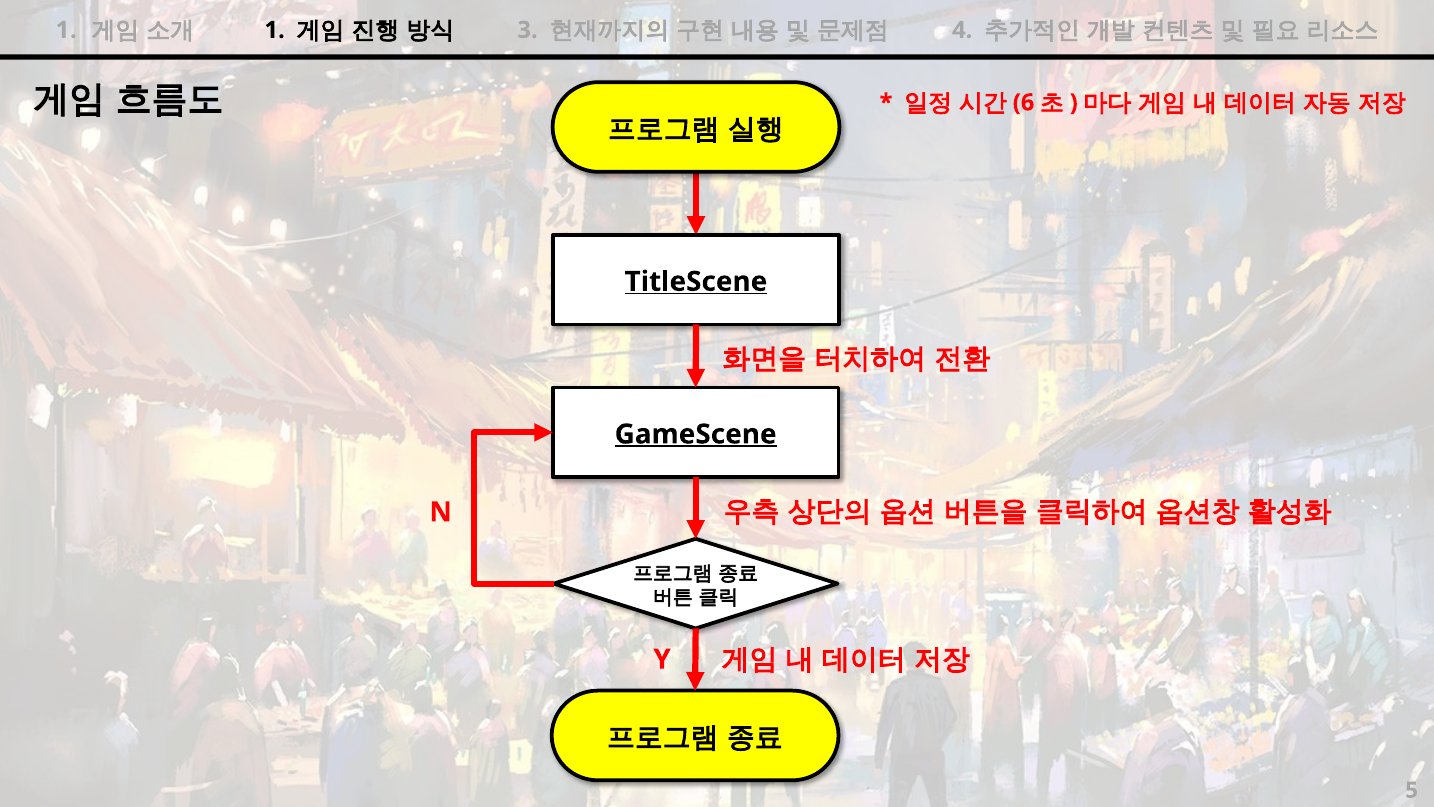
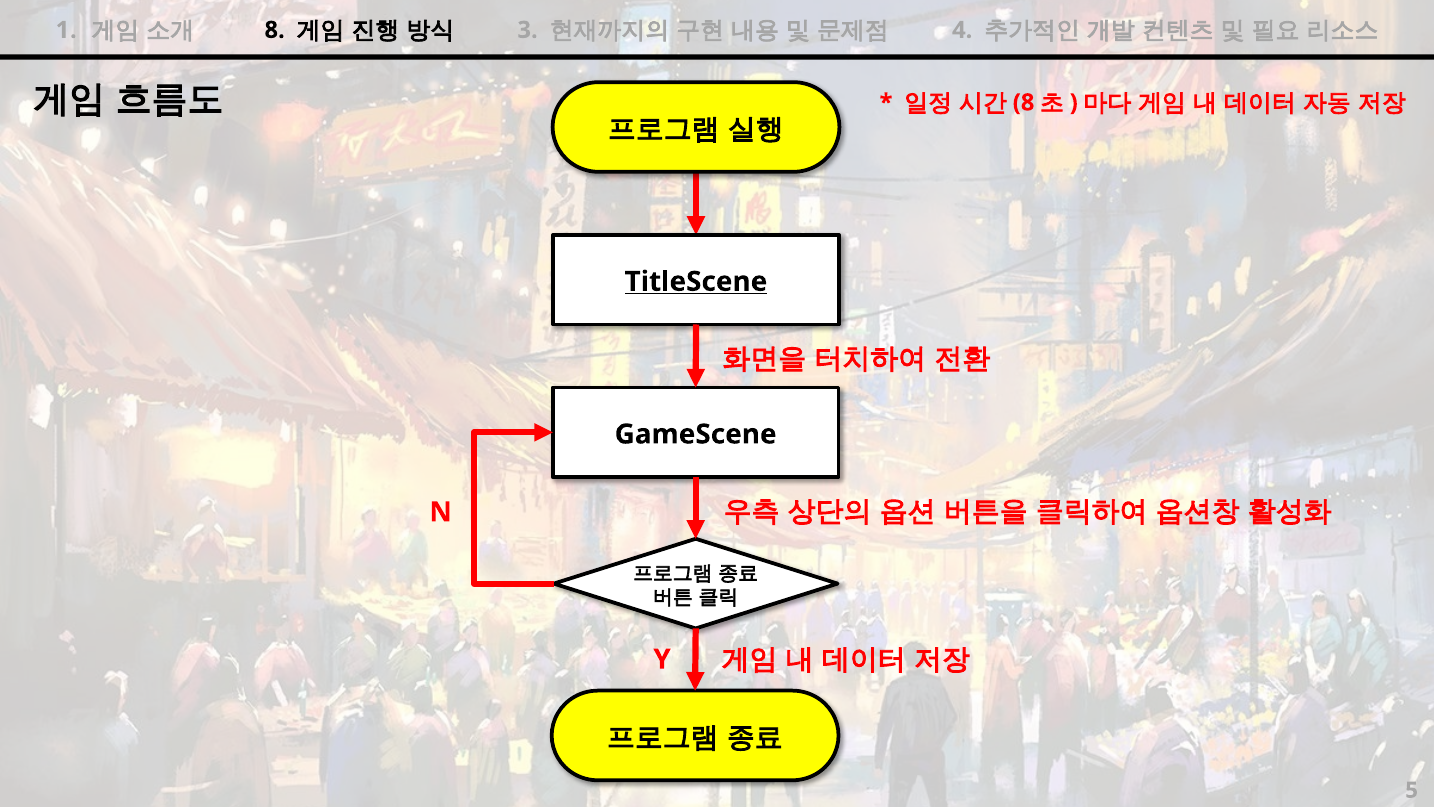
1 at (275, 30): 1 -> 8
6 at (1024, 103): 6 -> 8
GameScene underline: present -> none
